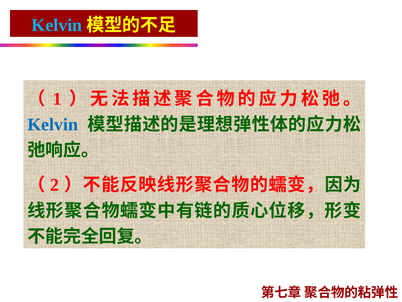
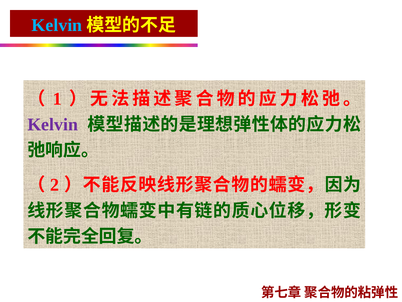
Kelvin at (53, 124) colour: blue -> purple
